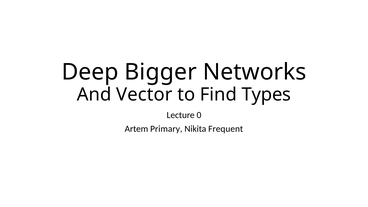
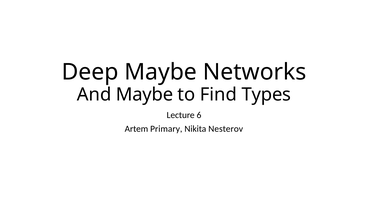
Deep Bigger: Bigger -> Maybe
And Vector: Vector -> Maybe
0: 0 -> 6
Frequent: Frequent -> Nesterov
